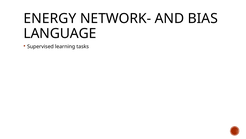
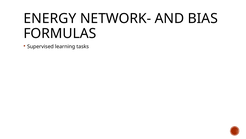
LANGUAGE: LANGUAGE -> FORMULAS
